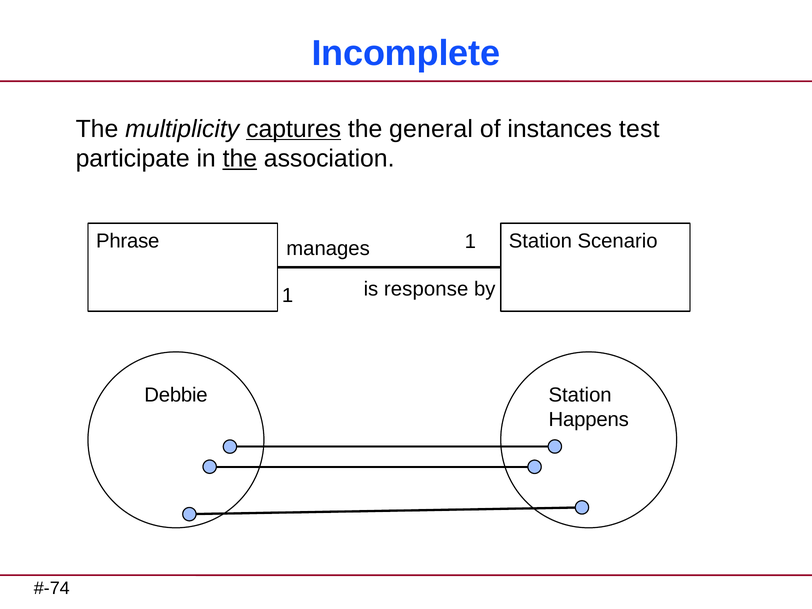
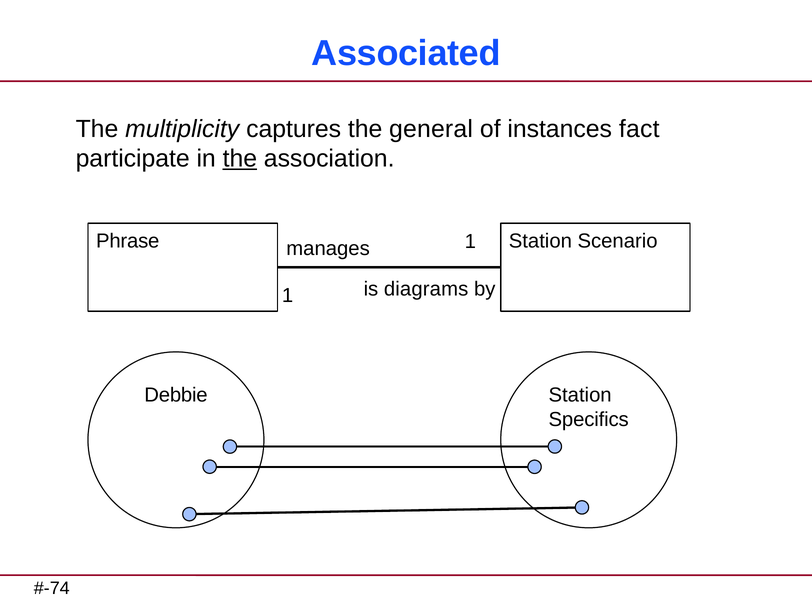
Incomplete: Incomplete -> Associated
captures underline: present -> none
test: test -> fact
response: response -> diagrams
Happens: Happens -> Specifics
